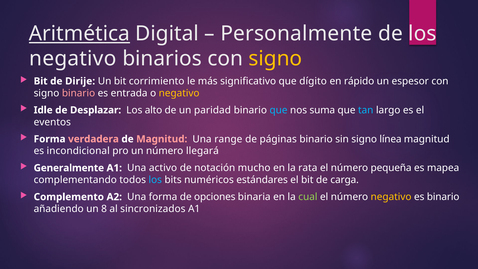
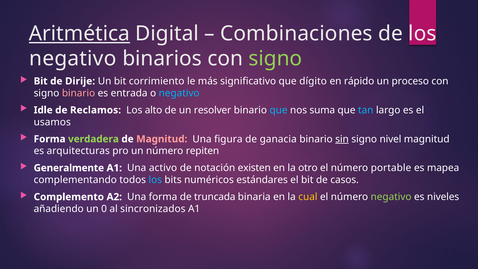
Personalmente: Personalmente -> Combinaciones
signo at (275, 59) colour: yellow -> light green
espesor: espesor -> proceso
negativo at (179, 93) colour: yellow -> light blue
Desplazar: Desplazar -> Reclamos
paridad: paridad -> resolver
eventos: eventos -> usamos
verdadera colour: pink -> light green
range: range -> figura
páginas: páginas -> ganacia
sin underline: none -> present
línea: línea -> nivel
incondicional: incondicional -> arquitecturas
llegará: llegará -> repiten
mucho: mucho -> existen
rata: rata -> otro
pequeña: pequeña -> portable
carga: carga -> casos
opciones: opciones -> truncada
cual colour: light green -> yellow
negativo at (391, 197) colour: yellow -> light green
es binario: binario -> niveles
8: 8 -> 0
